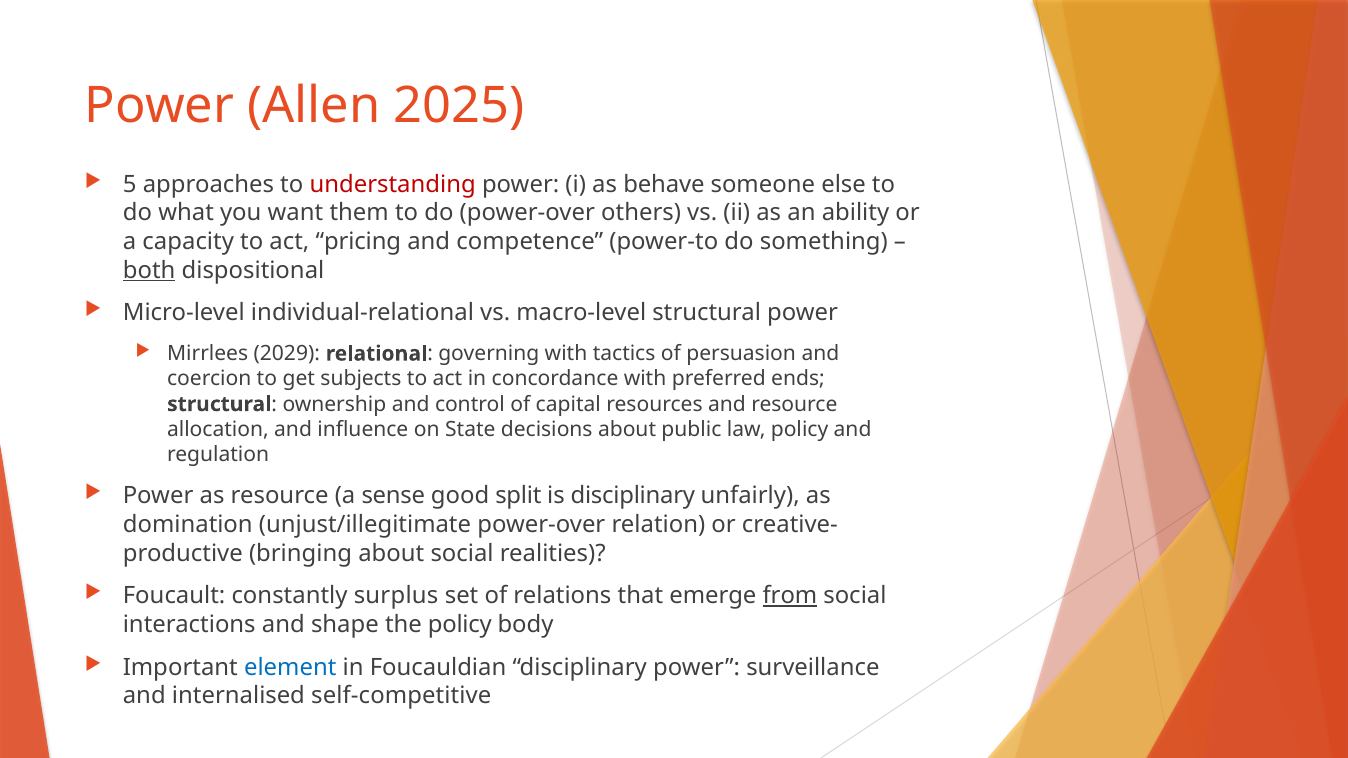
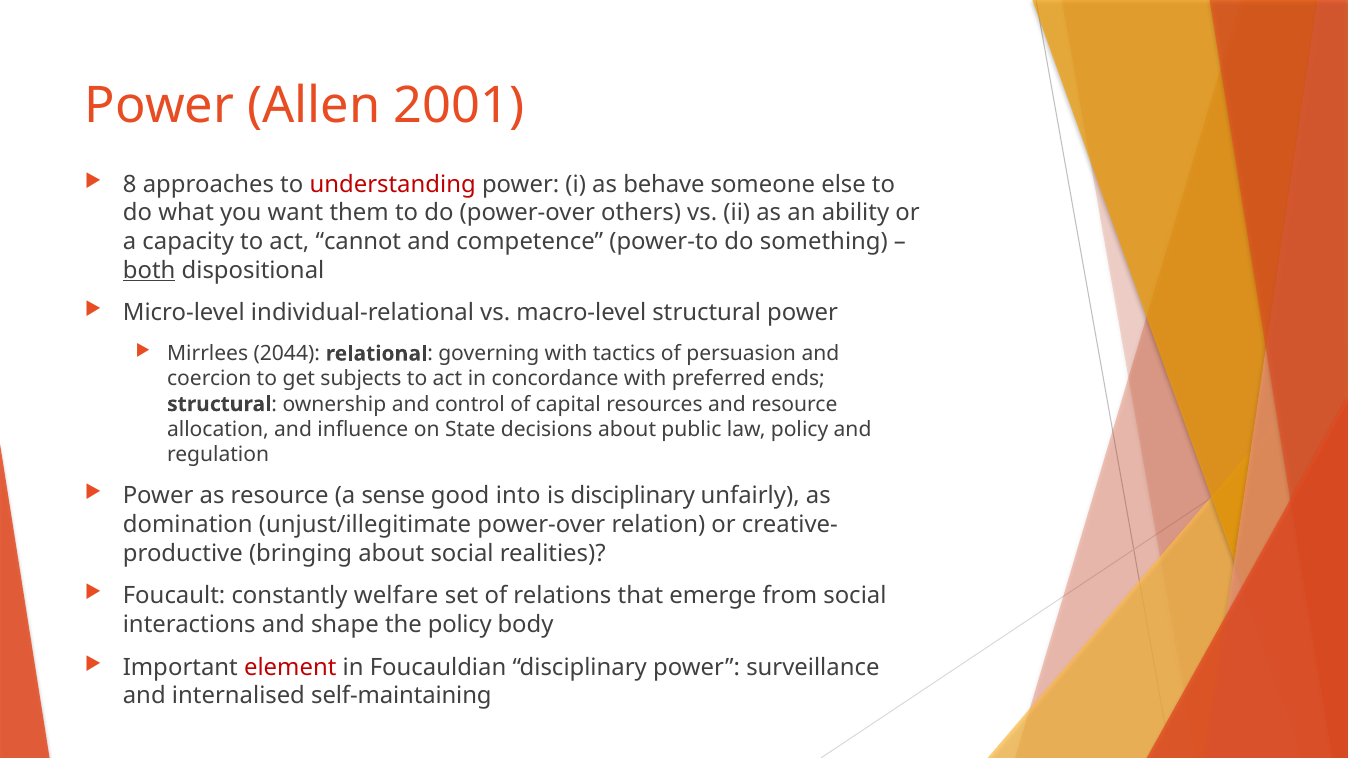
2025: 2025 -> 2001
5: 5 -> 8
pricing: pricing -> cannot
2029: 2029 -> 2044
split: split -> into
surplus: surplus -> welfare
from underline: present -> none
element colour: blue -> red
self-competitive: self-competitive -> self-maintaining
